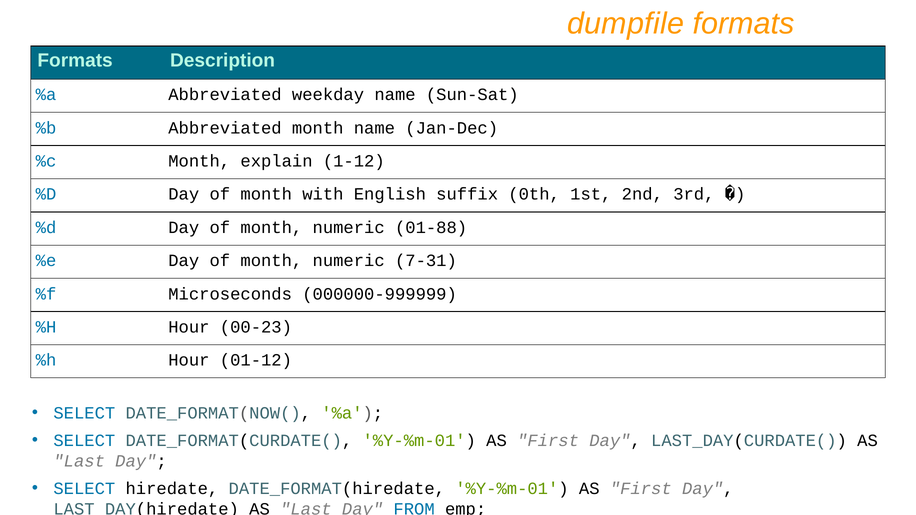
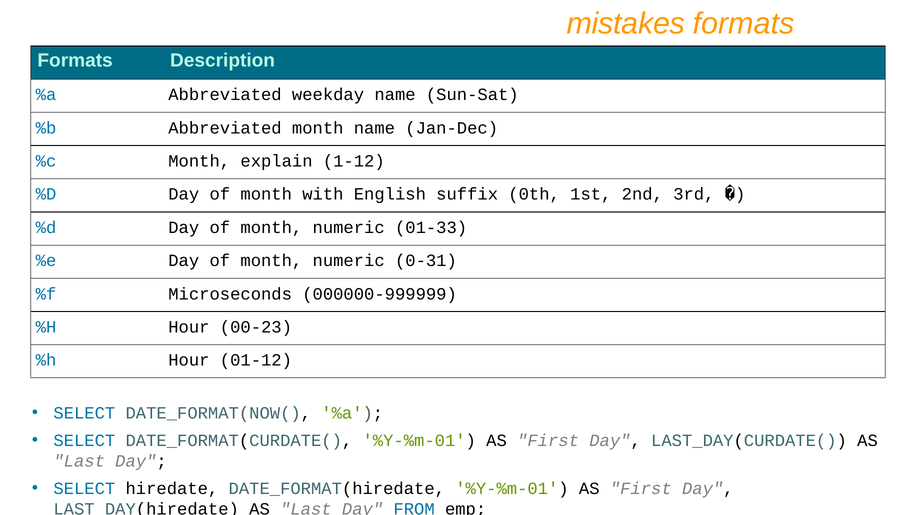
dumpfile: dumpfile -> mistakes
01-88: 01-88 -> 01-33
7-31: 7-31 -> 0-31
